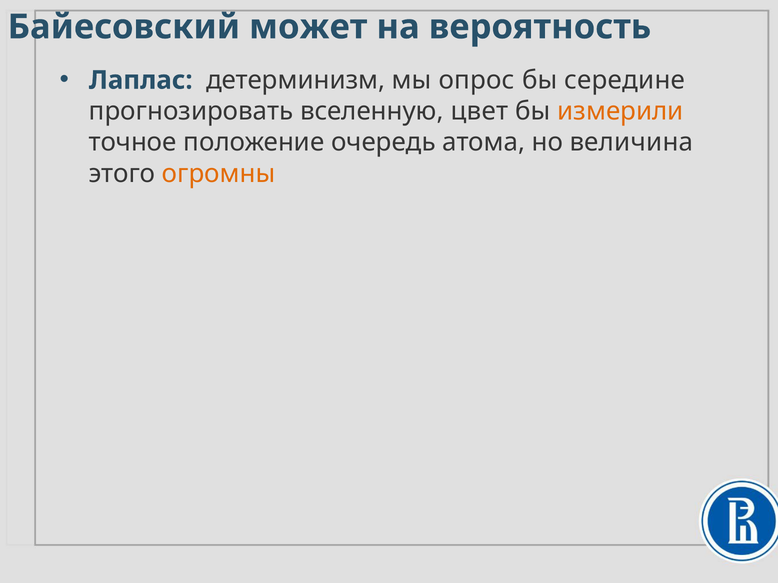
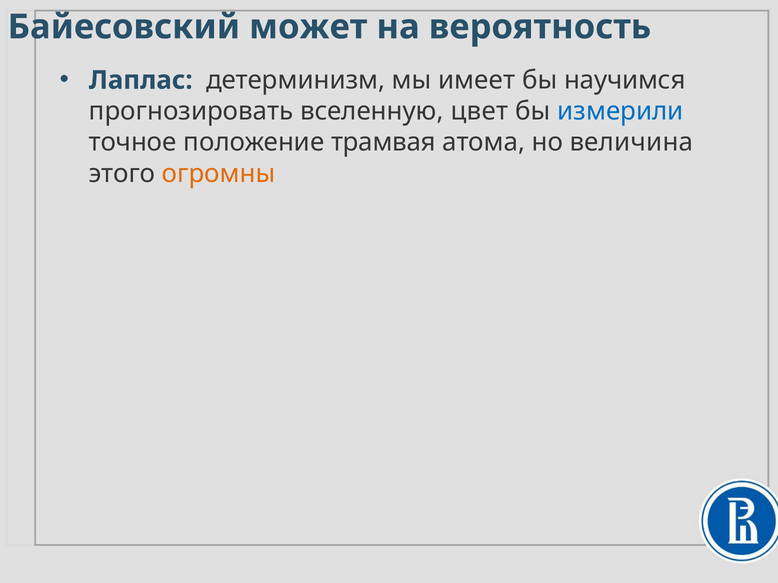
опрос: опрос -> имеет
середине: середине -> научимся
измерили colour: orange -> blue
очередь: очередь -> трамвая
